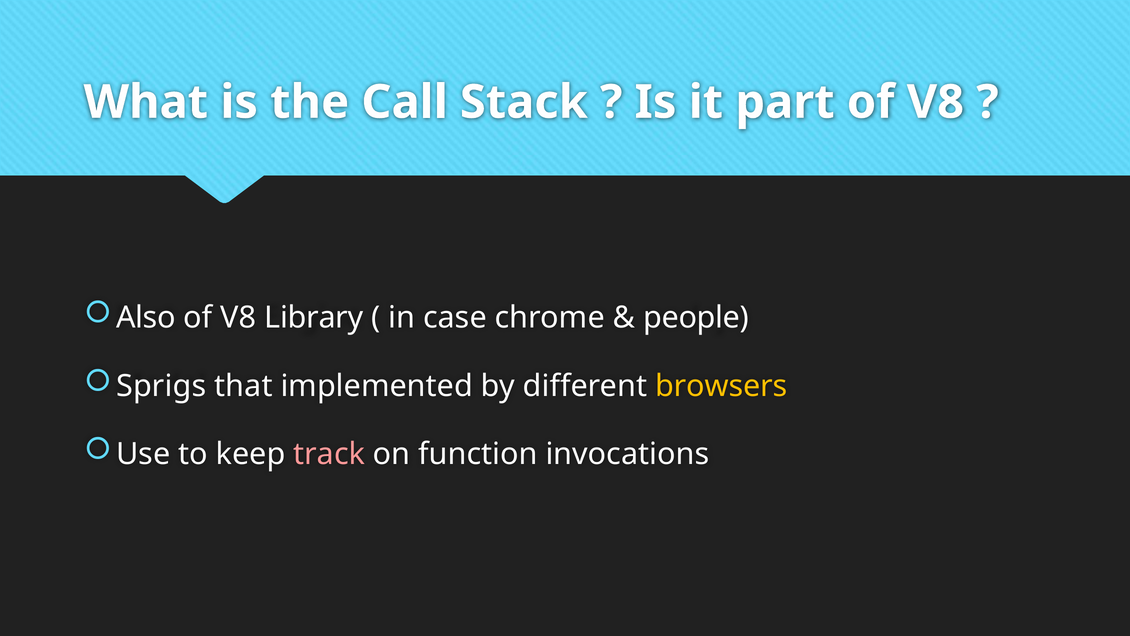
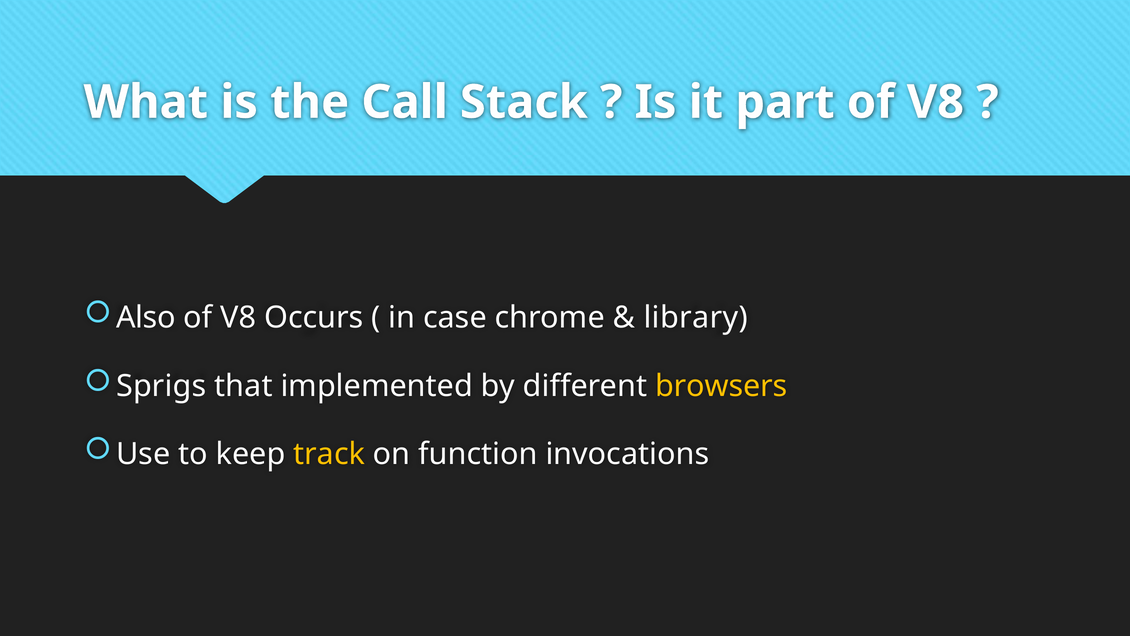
Library: Library -> Occurs
people: people -> library
track colour: pink -> yellow
